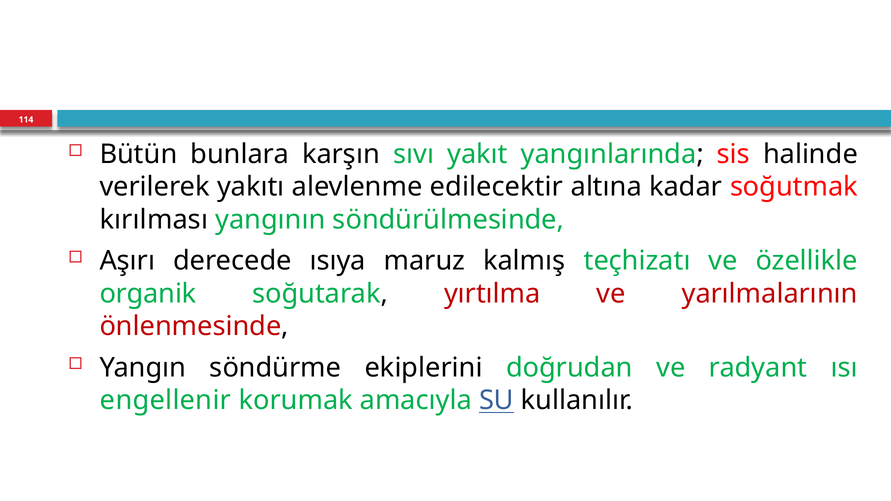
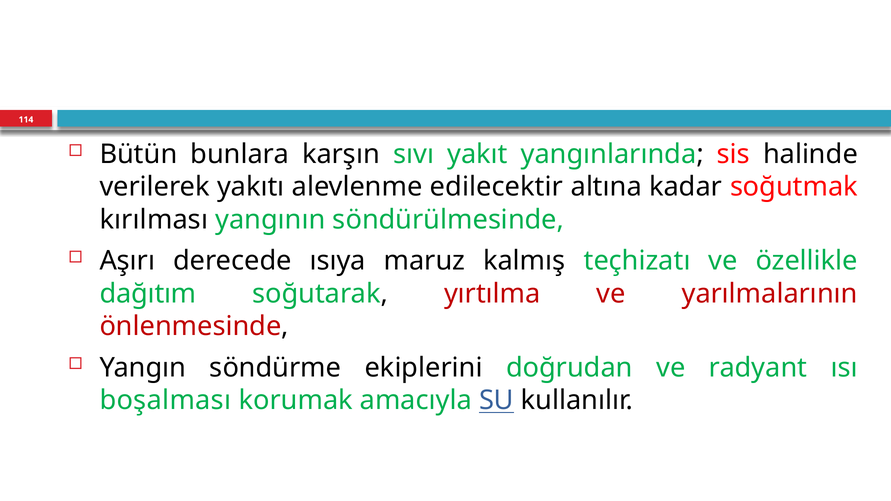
organik: organik -> dağıtım
engellenir: engellenir -> boşalması
